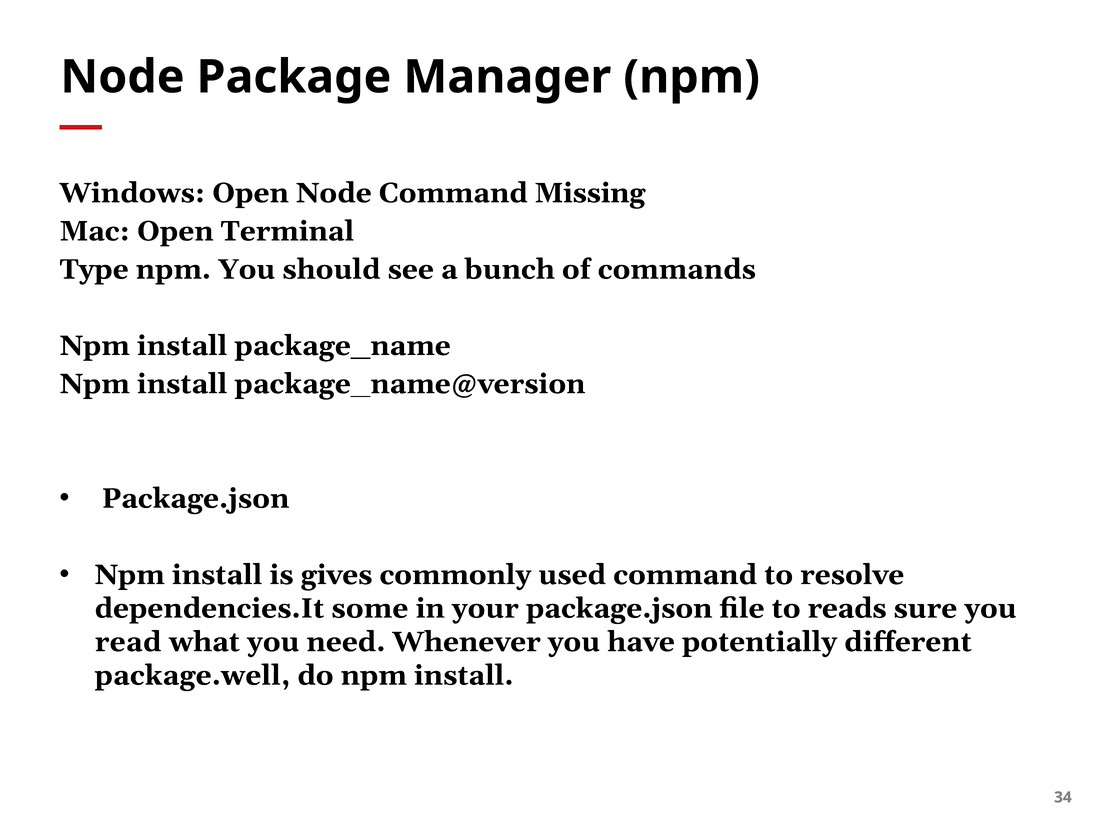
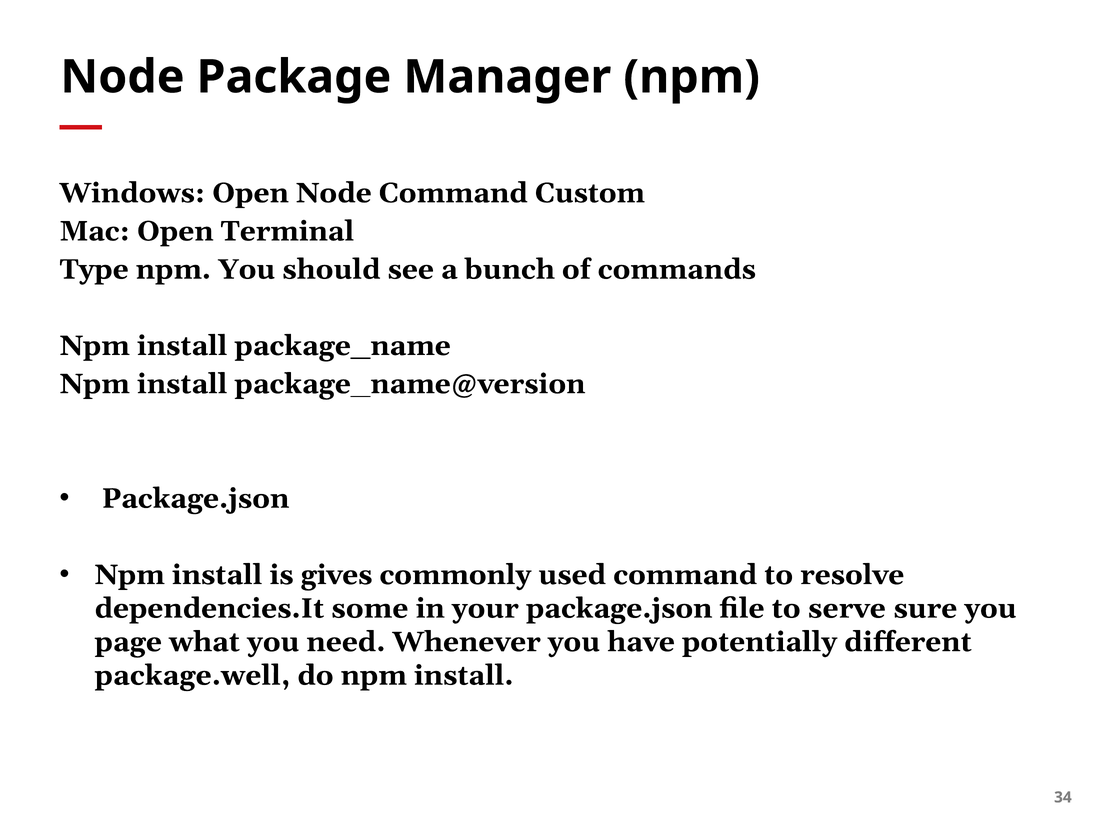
Missing: Missing -> Custom
reads: reads -> serve
read: read -> page
